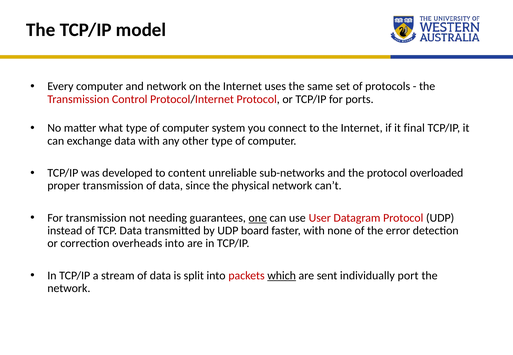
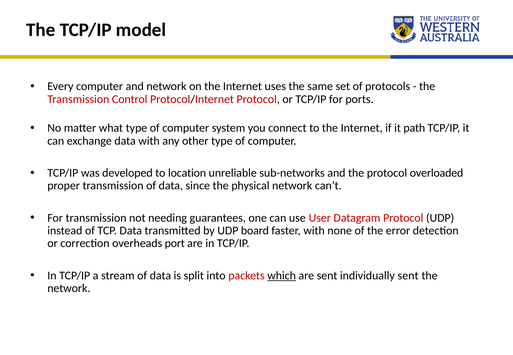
final: final -> path
content: content -> location
one underline: present -> none
overheads into: into -> port
individually port: port -> sent
